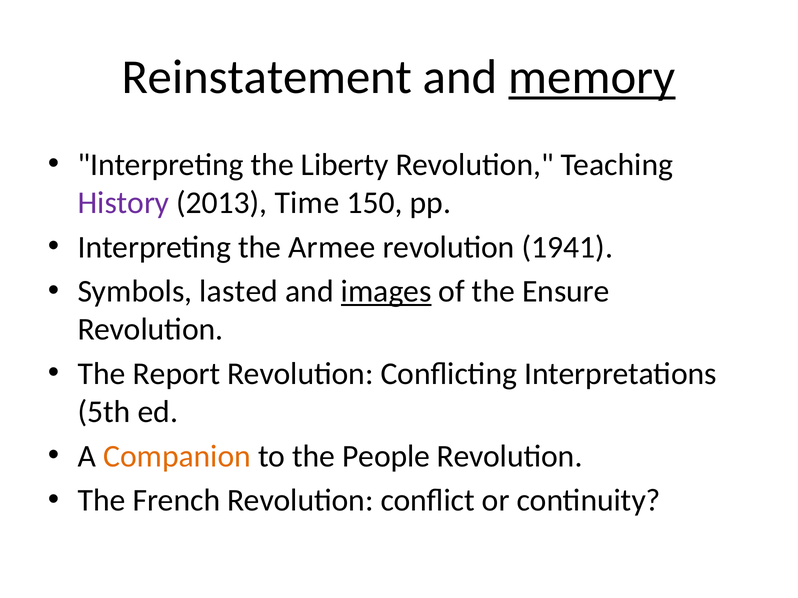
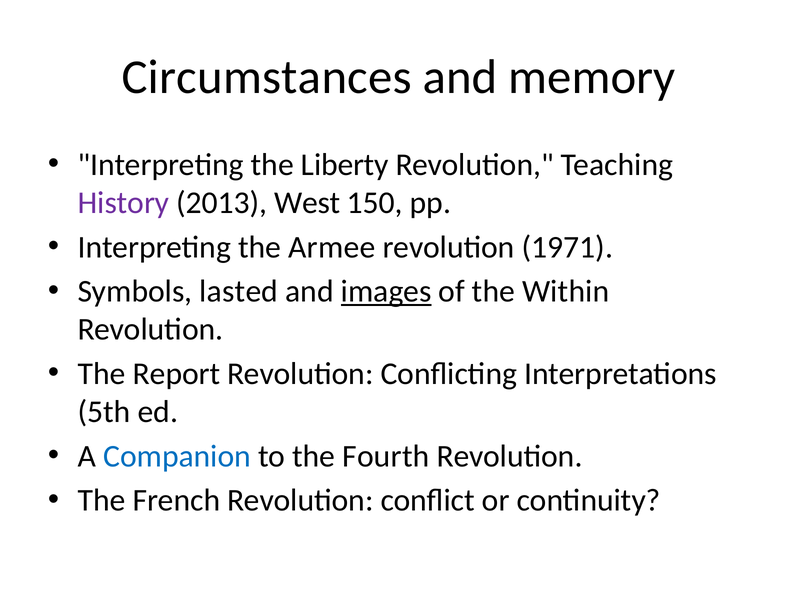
Reinstatement: Reinstatement -> Circumstances
memory underline: present -> none
Time: Time -> West
1941: 1941 -> 1971
Ensure: Ensure -> Within
Companion colour: orange -> blue
People: People -> Fourth
